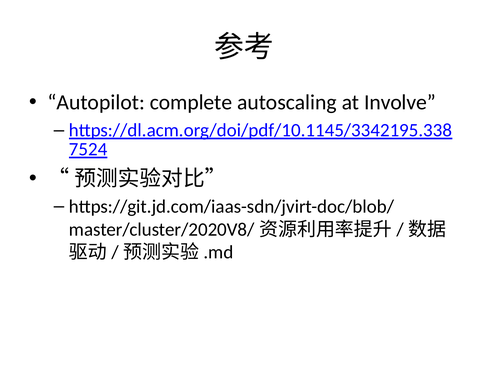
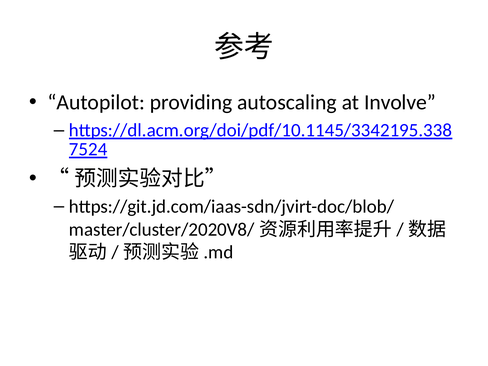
complete: complete -> providing
